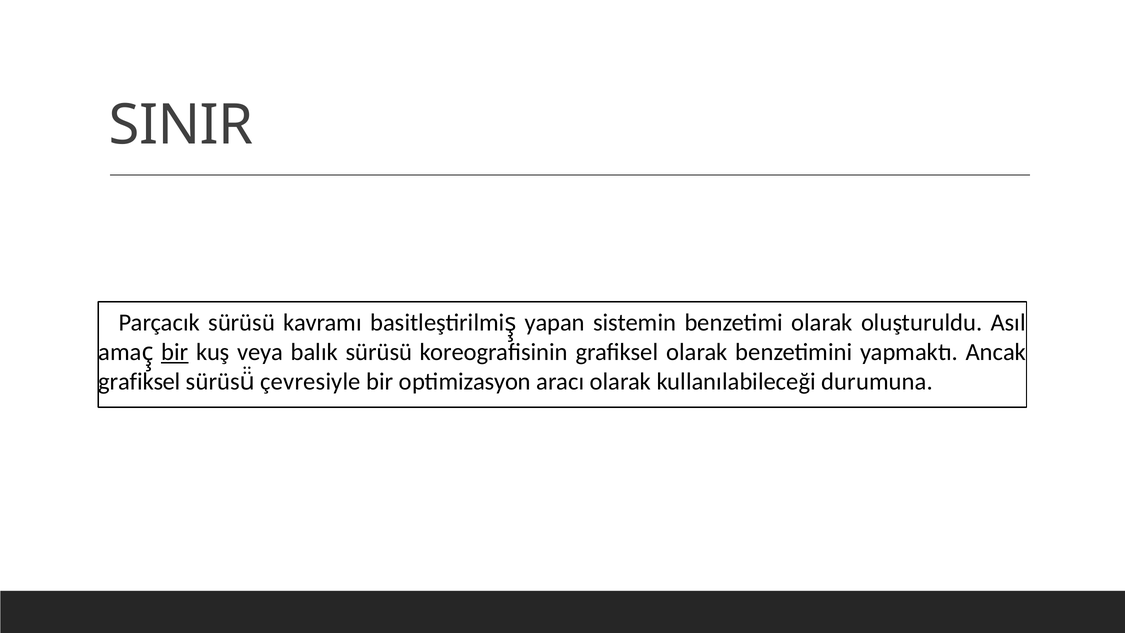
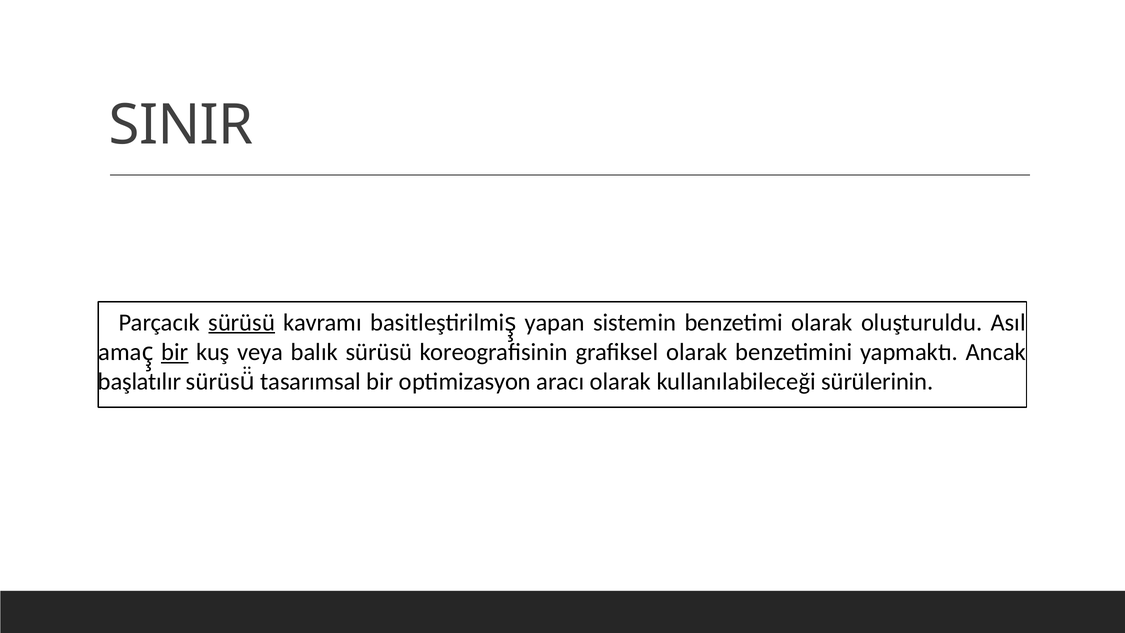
sürüsü at (242, 322) underline: none -> present
grafiksel at (140, 381): grafiksel -> başlatılır
çevresiyle: çevresiyle -> tasarımsal
durumuna: durumuna -> sürülerinin
